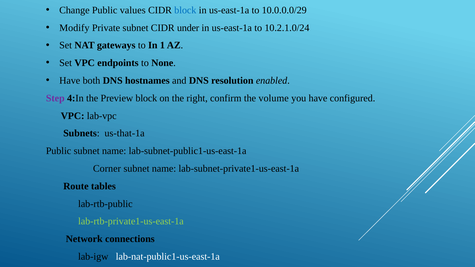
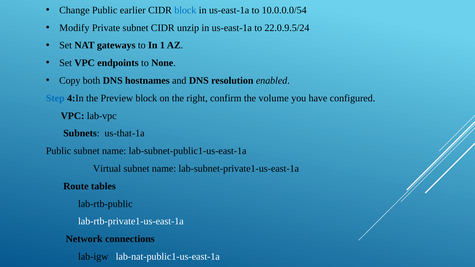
values: values -> earlier
10.0.0.0/29: 10.0.0.0/29 -> 10.0.0.0/54
under: under -> unzip
10.2.1.0/24: 10.2.1.0/24 -> 22.0.9.5/24
Have at (70, 81): Have -> Copy
Step colour: purple -> blue
Corner: Corner -> Virtual
lab-rtb-private1-us-east-1a colour: light green -> white
